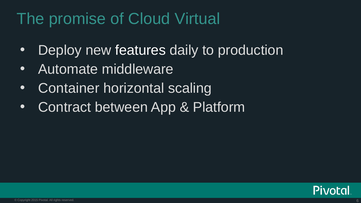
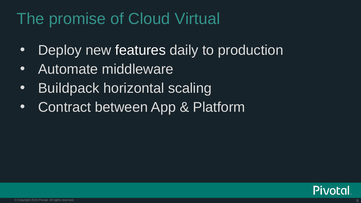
Container: Container -> Buildpack
